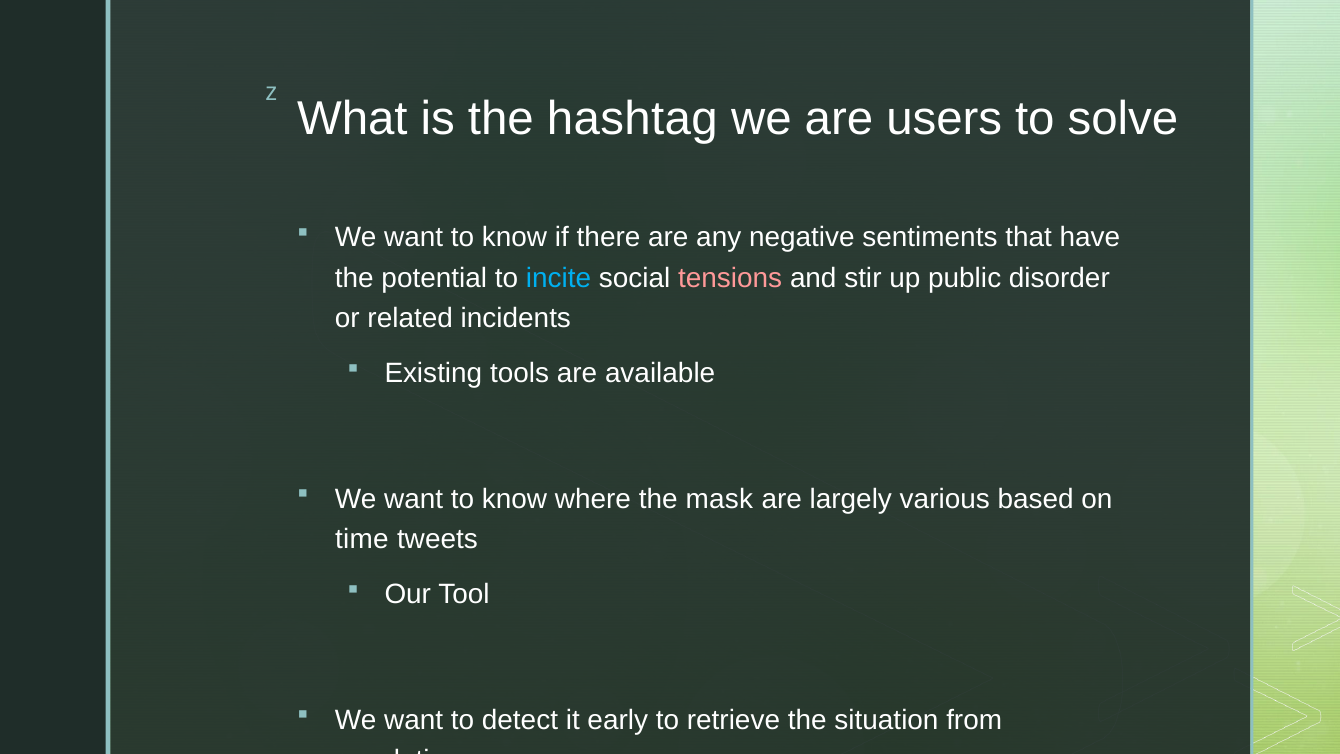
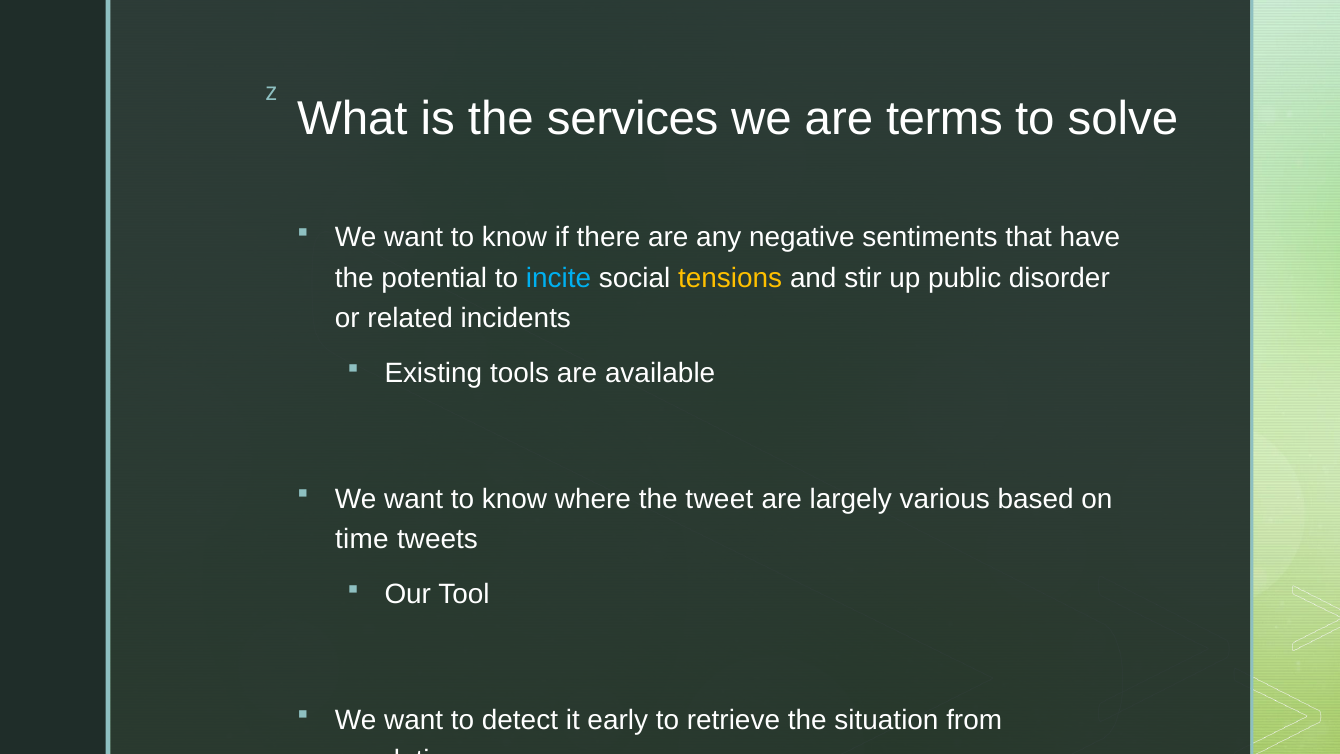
hashtag: hashtag -> services
users: users -> terms
tensions colour: pink -> yellow
mask: mask -> tweet
